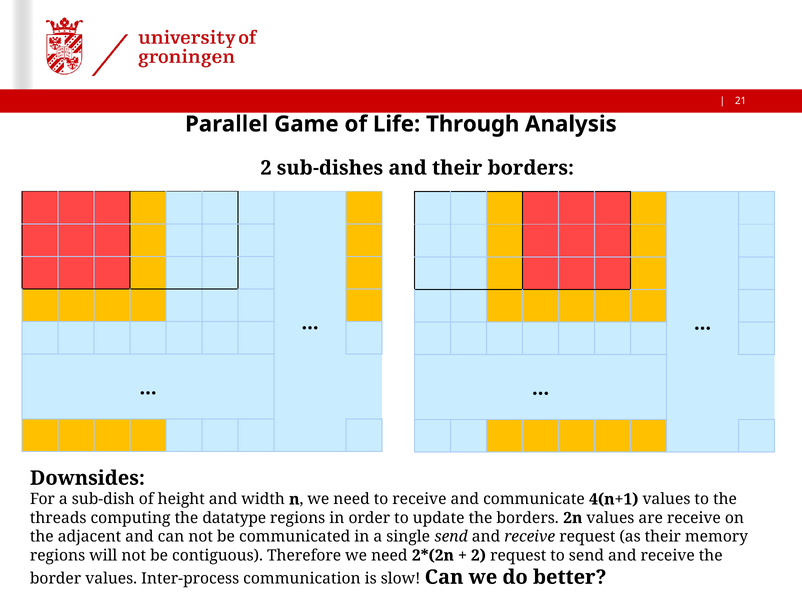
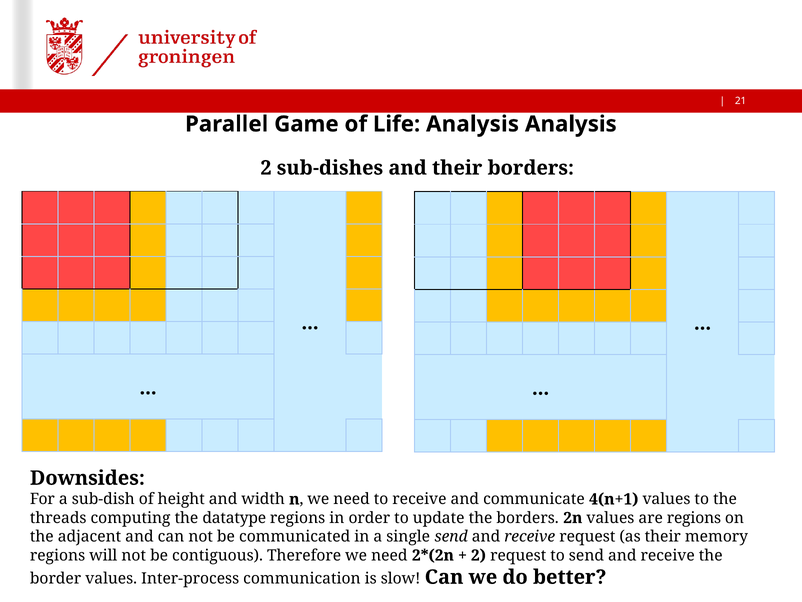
Life Through: Through -> Analysis
are receive: receive -> regions
